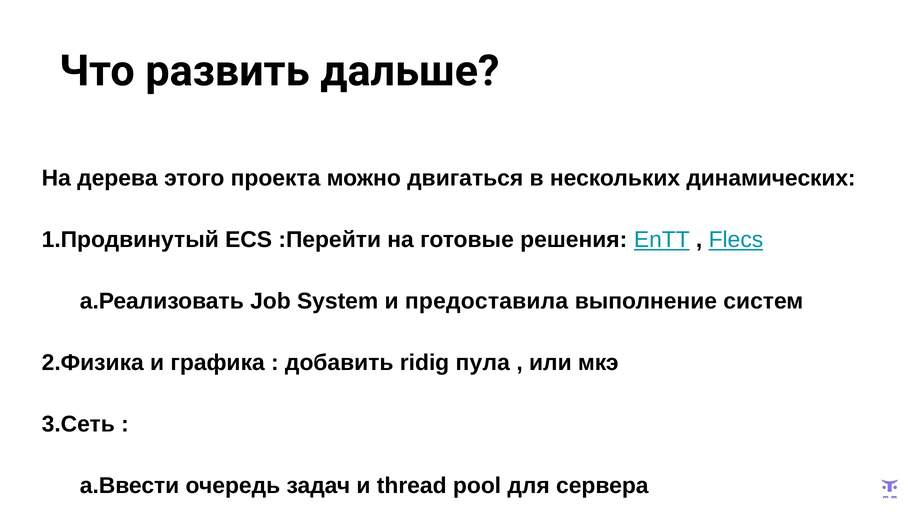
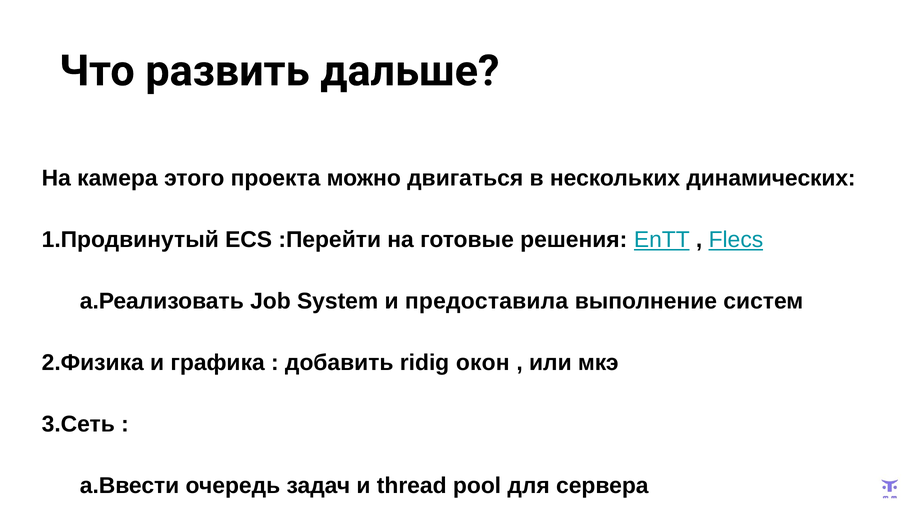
дерева: дерева -> камера
пула: пула -> окон
